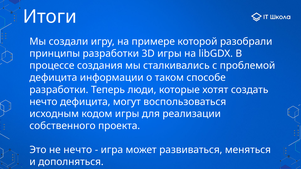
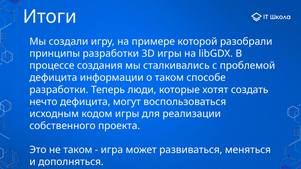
не нечто: нечто -> таком
